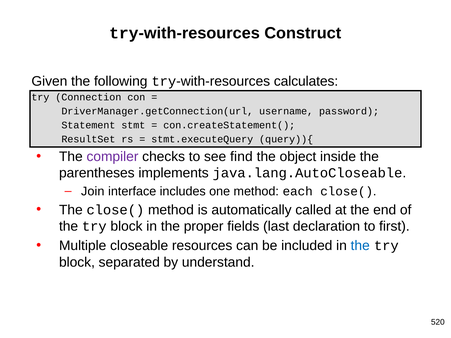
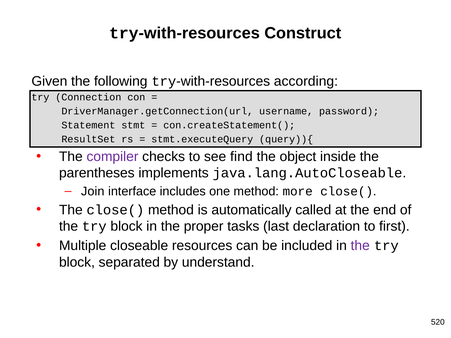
calculates: calculates -> according
each: each -> more
fields: fields -> tasks
the at (360, 246) colour: blue -> purple
